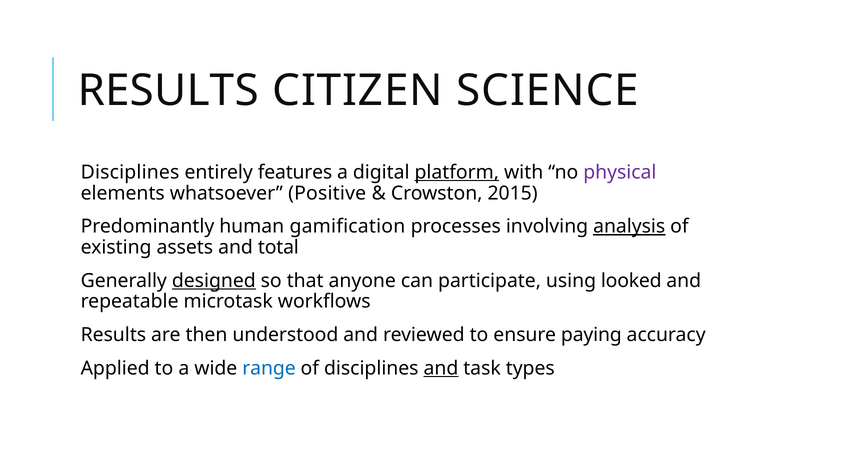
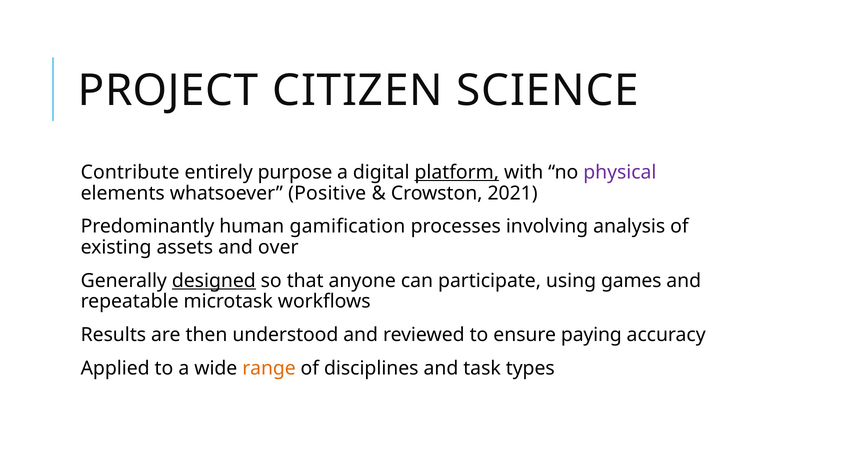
RESULTS at (168, 91): RESULTS -> PROJECT
Disciplines at (130, 172): Disciplines -> Contribute
features: features -> purpose
2015: 2015 -> 2021
analysis underline: present -> none
total: total -> over
looked: looked -> games
range colour: blue -> orange
and at (441, 368) underline: present -> none
